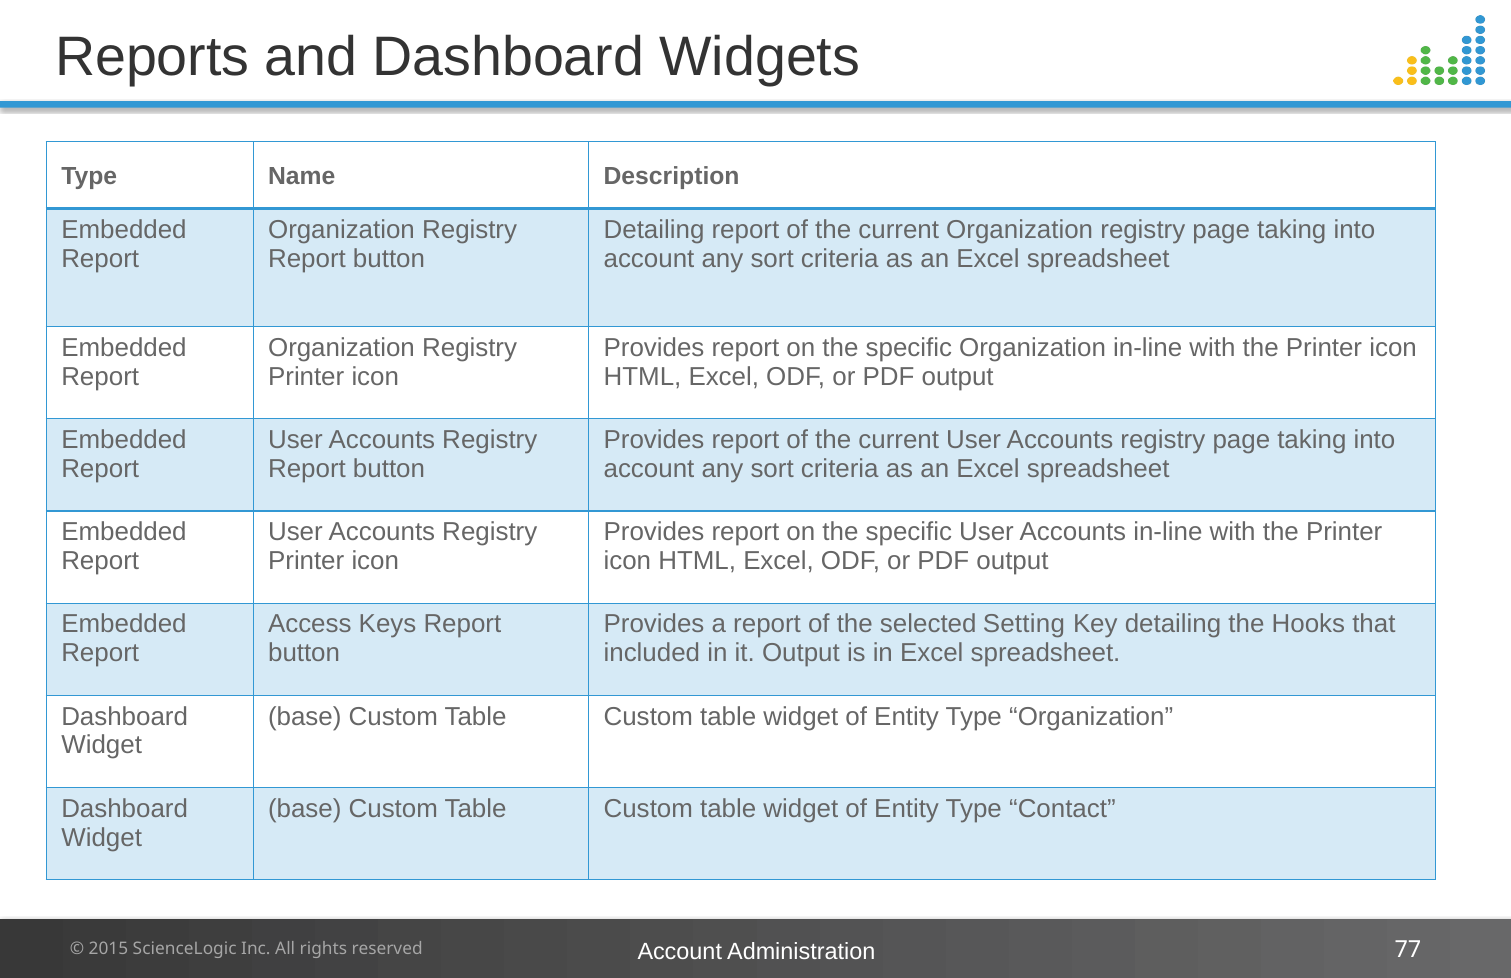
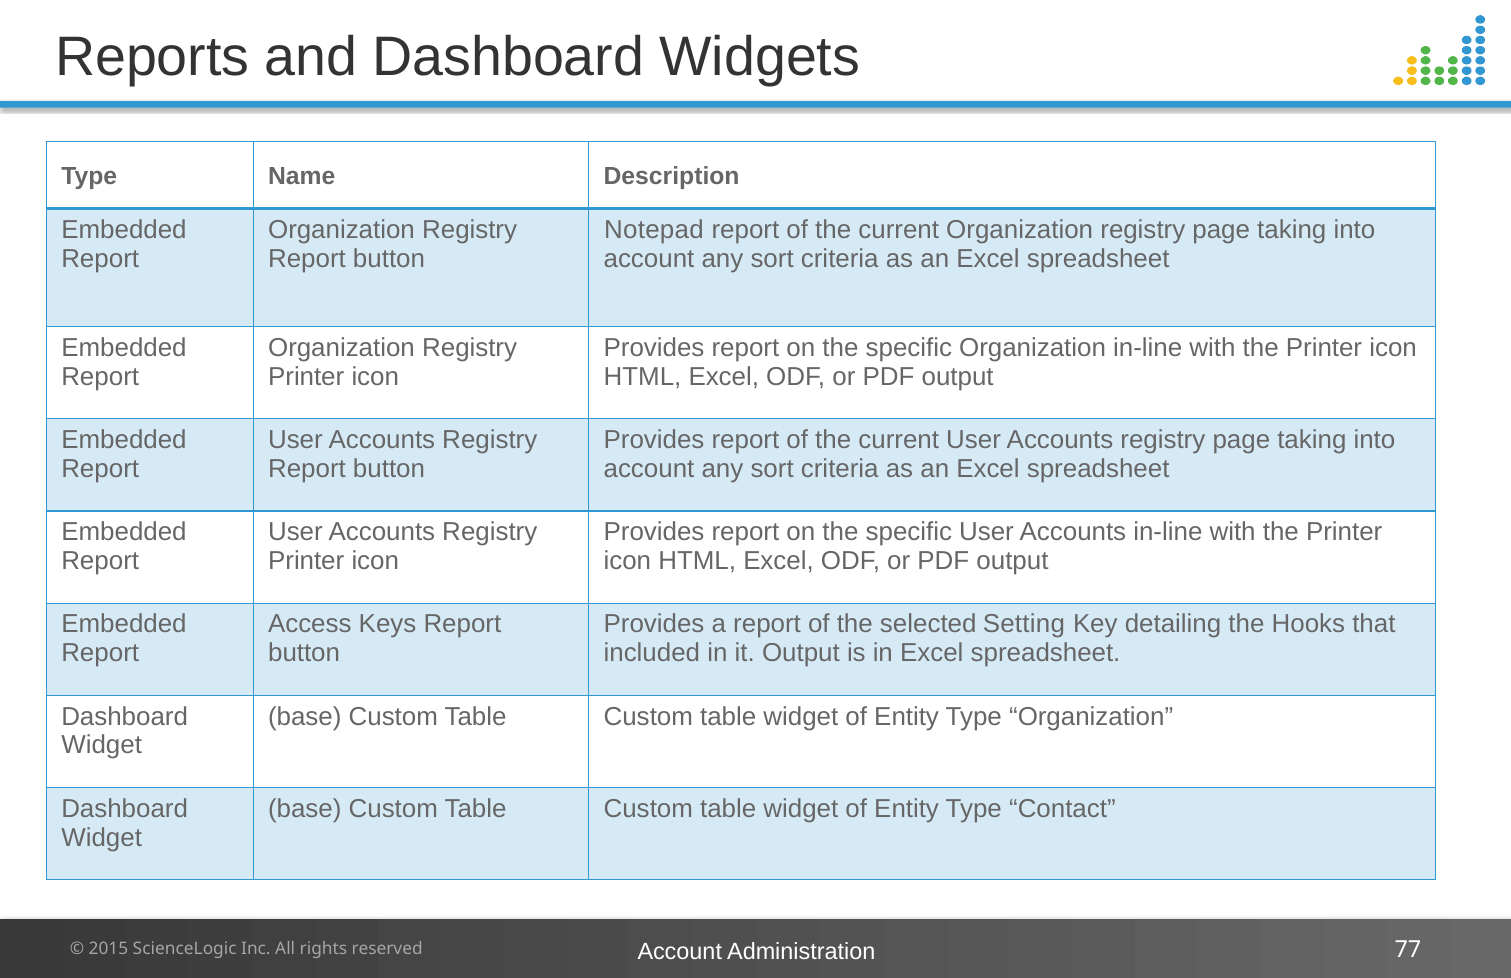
Detailing at (654, 230): Detailing -> Notepad
